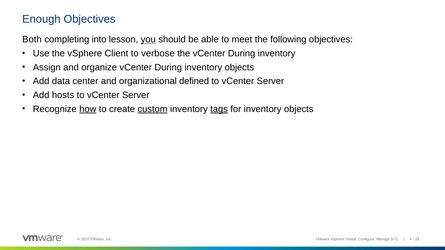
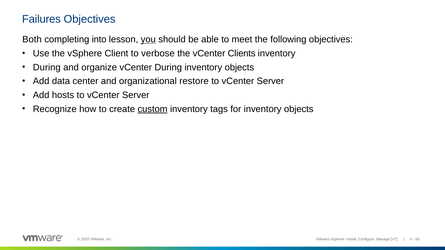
Enough: Enough -> Failures
the vCenter During: During -> Clients
Assign at (47, 67): Assign -> During
defined: defined -> restore
how underline: present -> none
tags underline: present -> none
